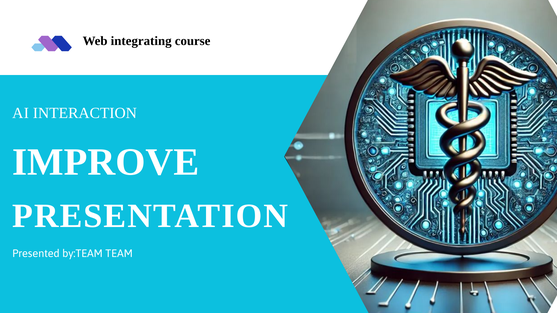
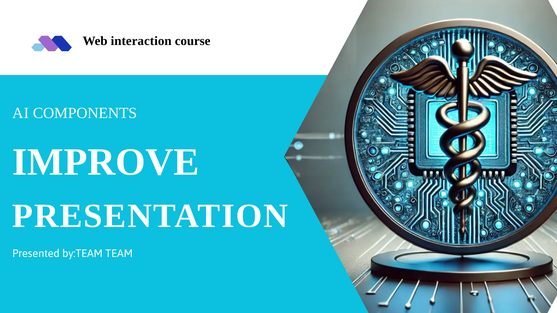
integrating: integrating -> interaction
INTERACTION: INTERACTION -> COMPONENTS
